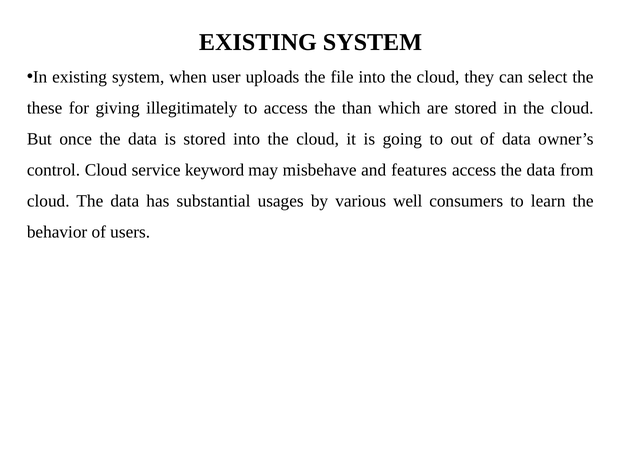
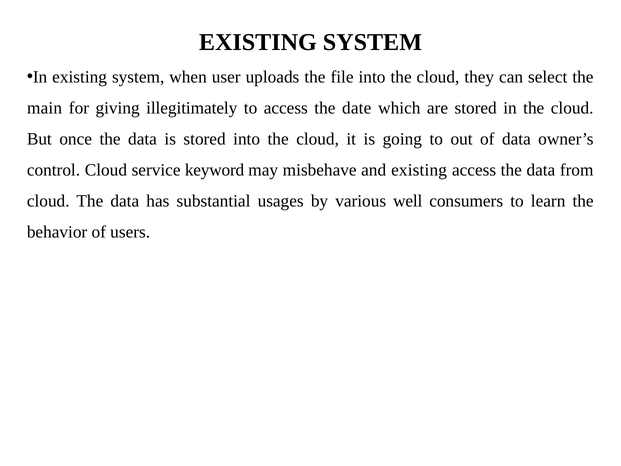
these: these -> main
than: than -> date
and features: features -> existing
